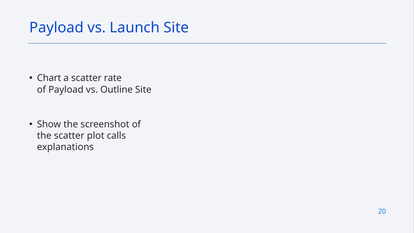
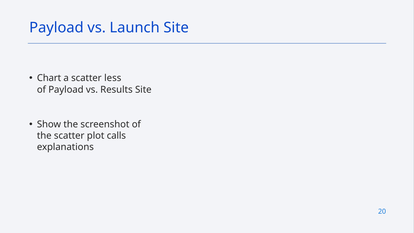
rate: rate -> less
Outline: Outline -> Results
